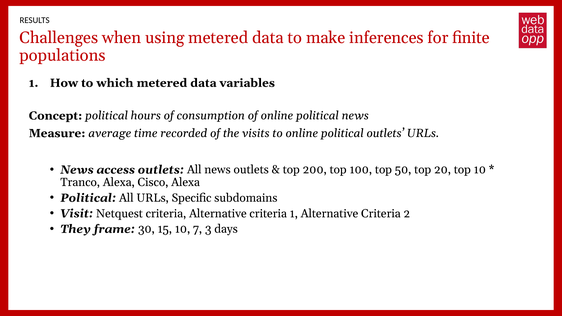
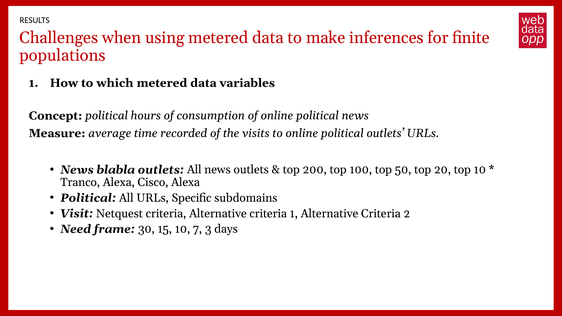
access: access -> blabla
They: They -> Need
